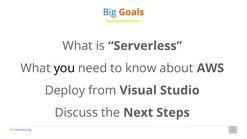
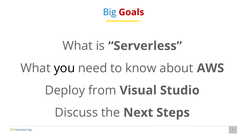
Goals colour: orange -> red
